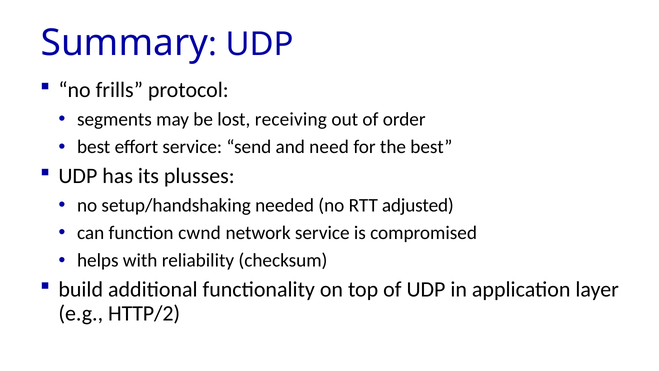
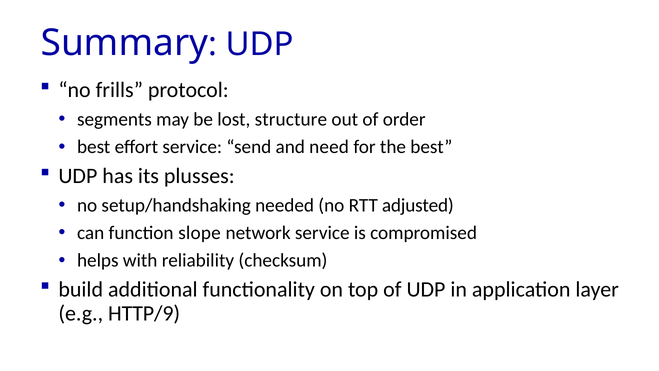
receiving: receiving -> structure
cwnd: cwnd -> slope
HTTP/2: HTTP/2 -> HTTP/9
